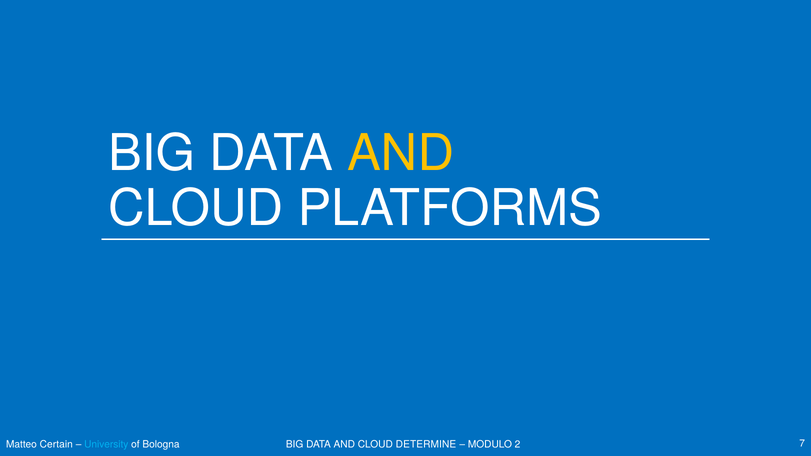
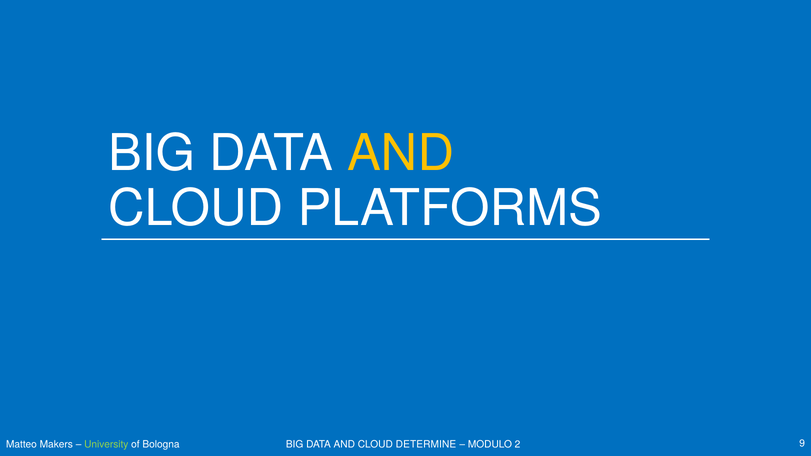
Certain: Certain -> Makers
University colour: light blue -> light green
7: 7 -> 9
